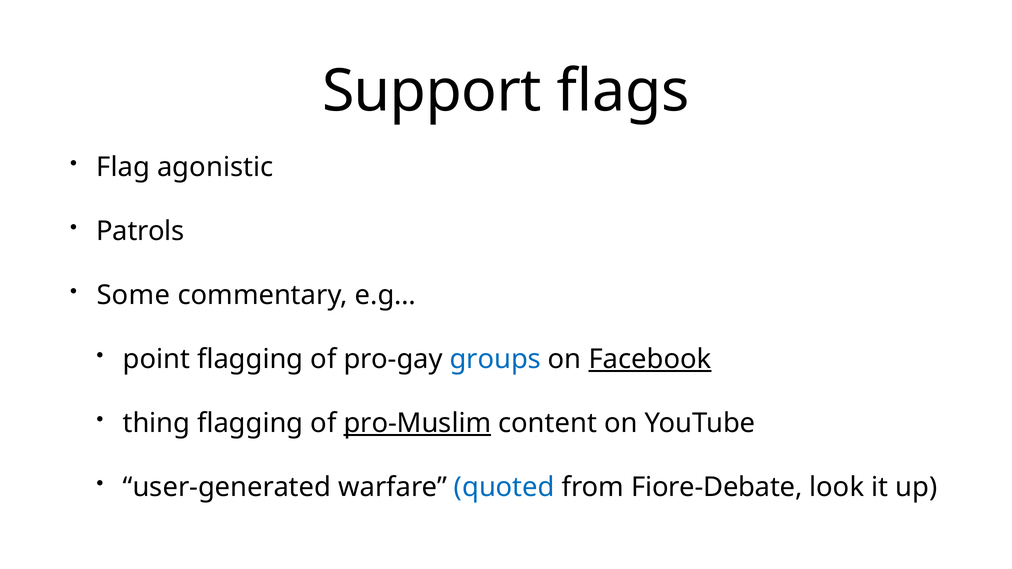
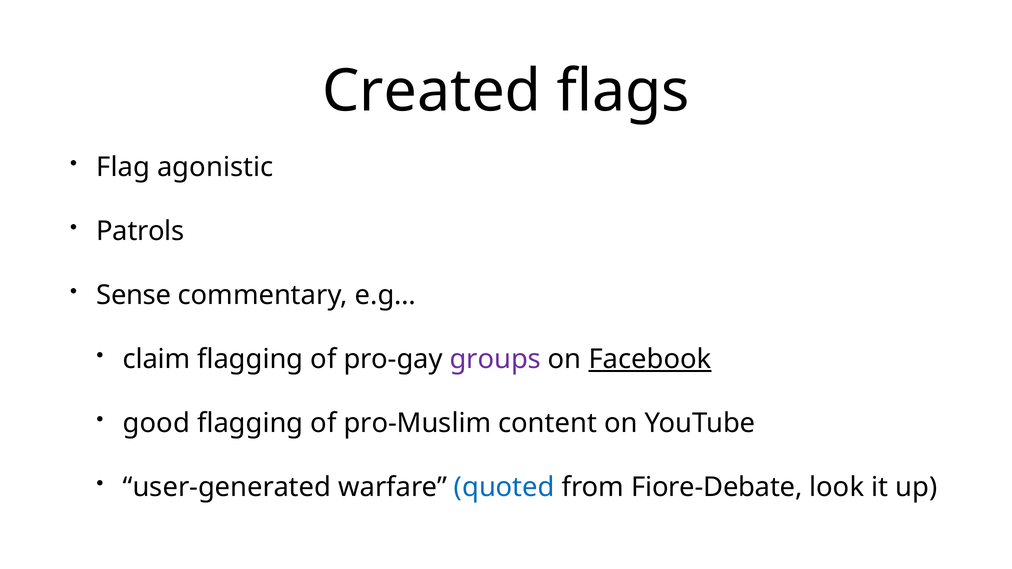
Support: Support -> Created
Some: Some -> Sense
point: point -> claim
groups colour: blue -> purple
thing: thing -> good
pro-Muslim underline: present -> none
